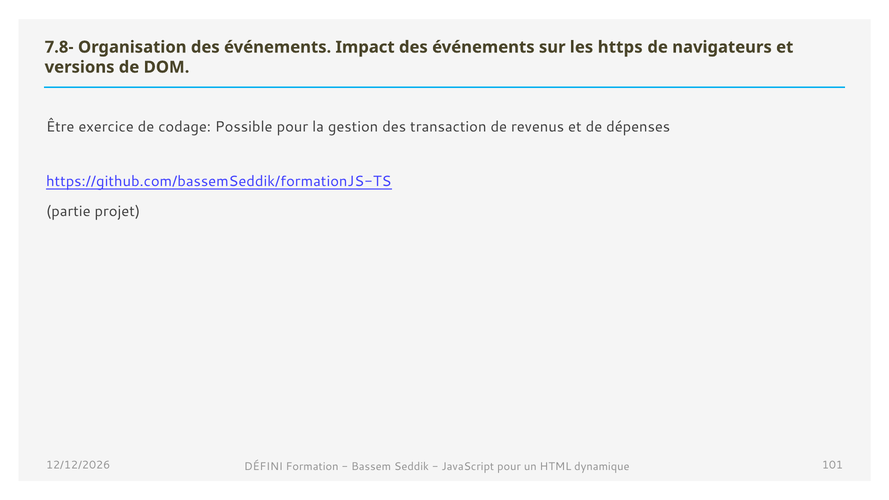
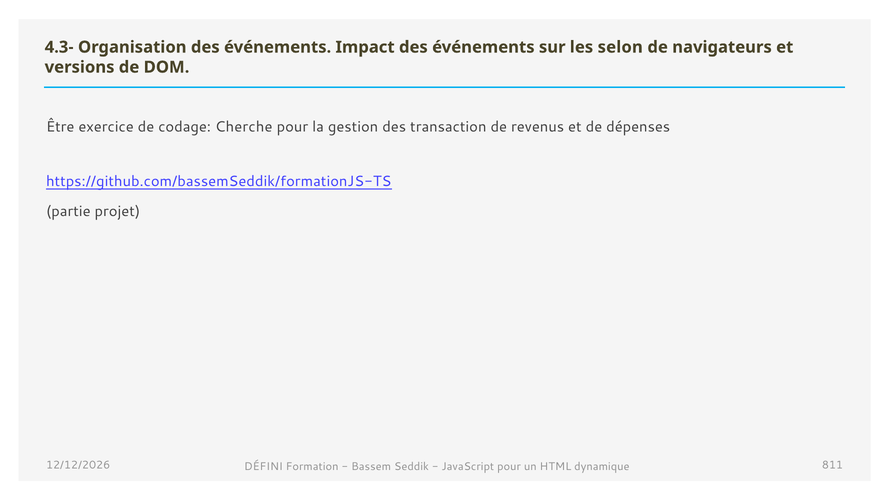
7.8-: 7.8- -> 4.3-
https: https -> selon
Possible: Possible -> Cherche
101: 101 -> 811
